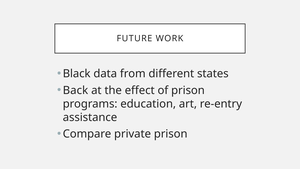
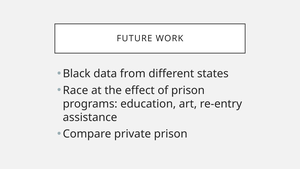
Back: Back -> Race
